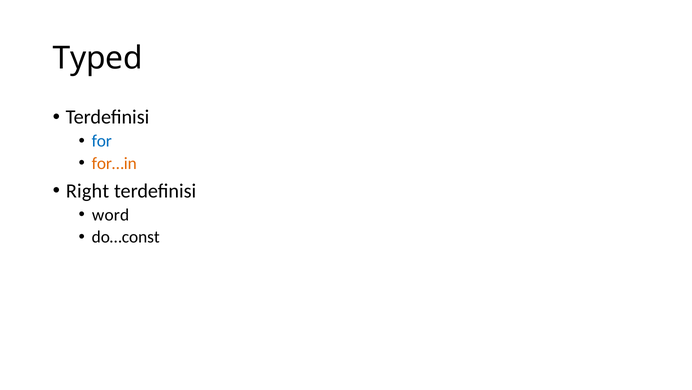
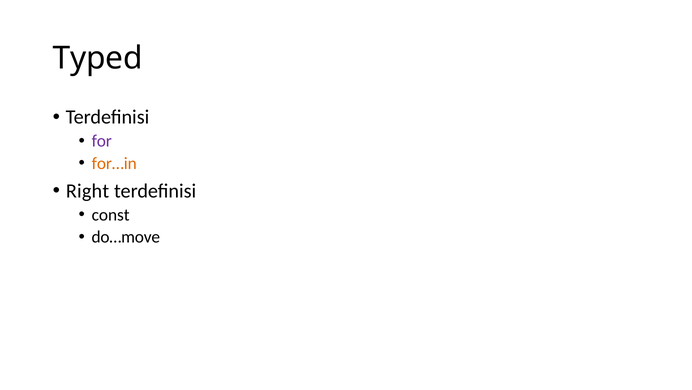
for colour: blue -> purple
word: word -> const
do…const: do…const -> do…move
